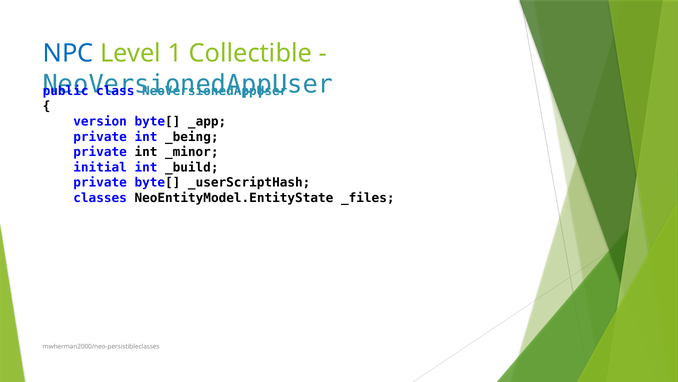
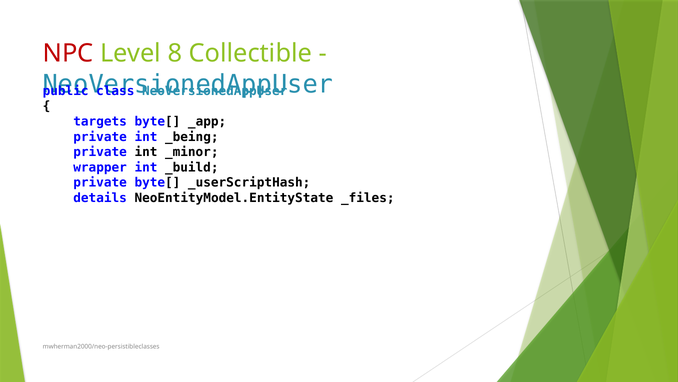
NPC colour: blue -> red
1: 1 -> 8
version: version -> targets
initial: initial -> wrapper
classes: classes -> details
